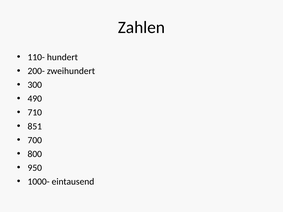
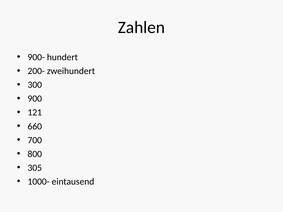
110-: 110- -> 900-
490: 490 -> 900
710: 710 -> 121
851: 851 -> 660
950: 950 -> 305
